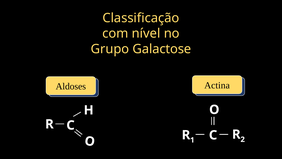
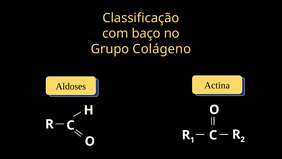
nível: nível -> baço
Galactose: Galactose -> Colágeno
